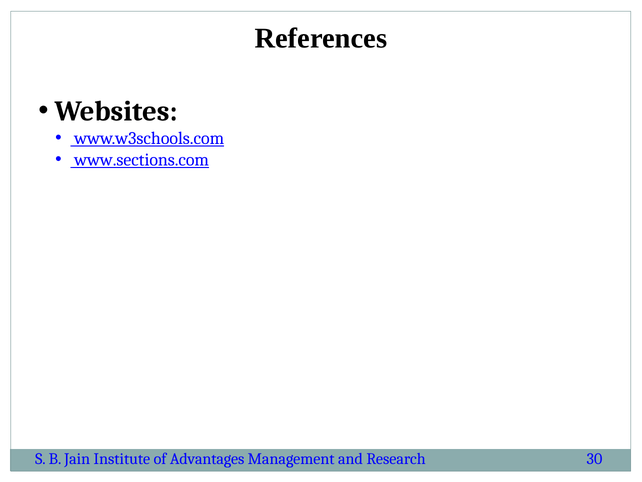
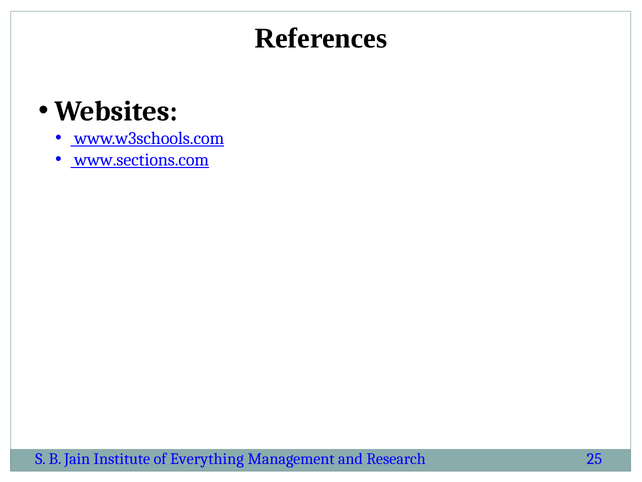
Advantages: Advantages -> Everything
30: 30 -> 25
